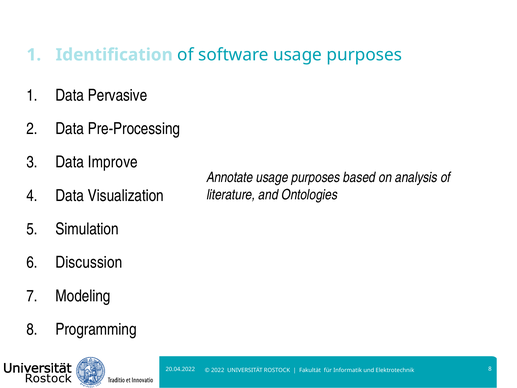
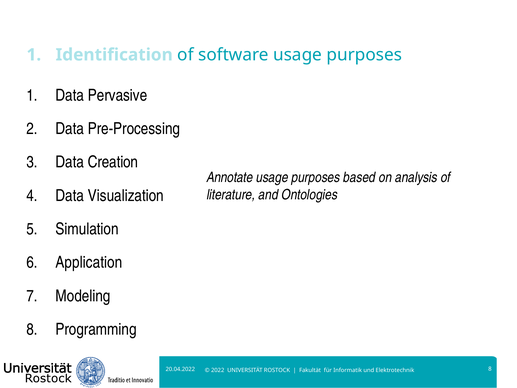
Improve: Improve -> Creation
Discussion: Discussion -> Application
